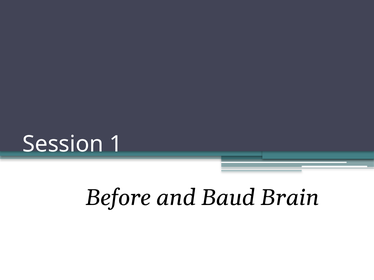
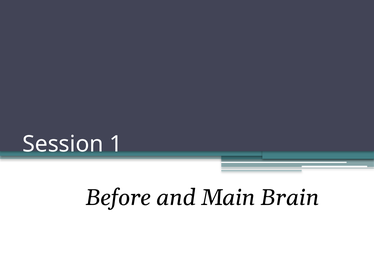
Baud: Baud -> Main
